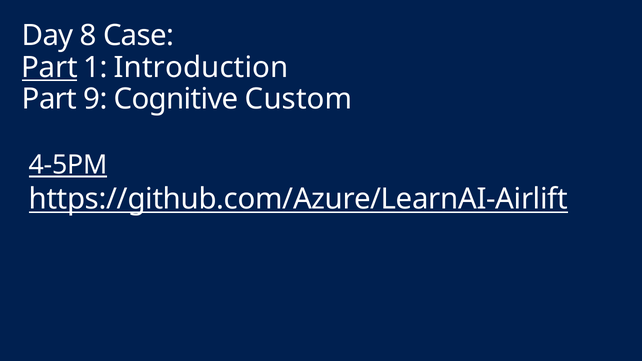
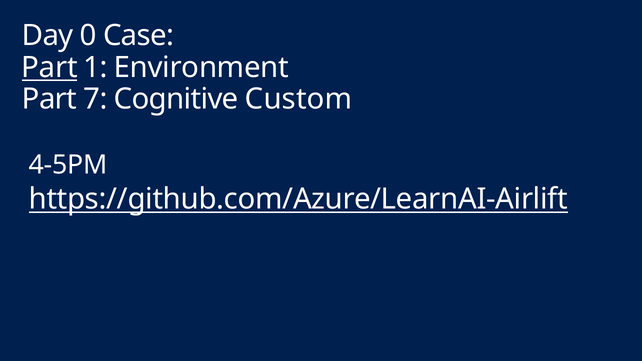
8: 8 -> 0
Introduction: Introduction -> Environment
9: 9 -> 7
4-5PM underline: present -> none
